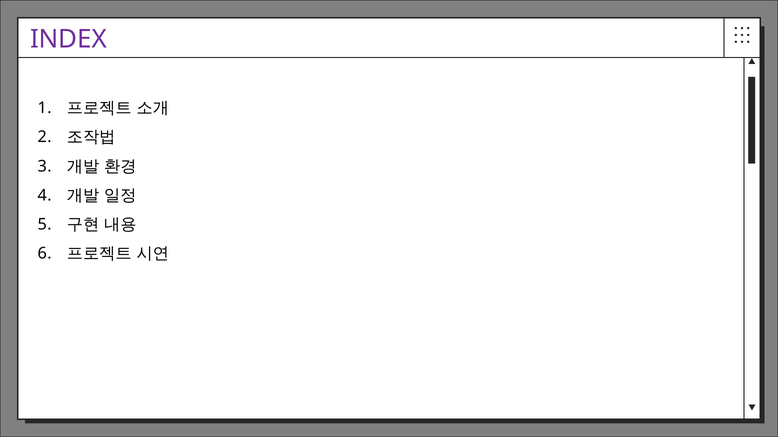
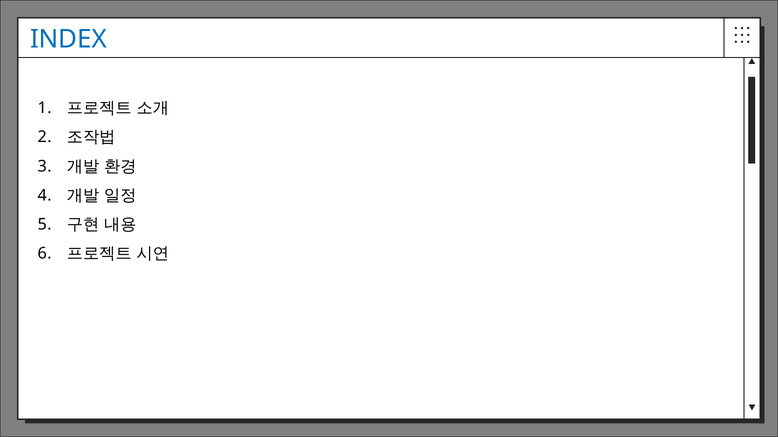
INDEX colour: purple -> blue
